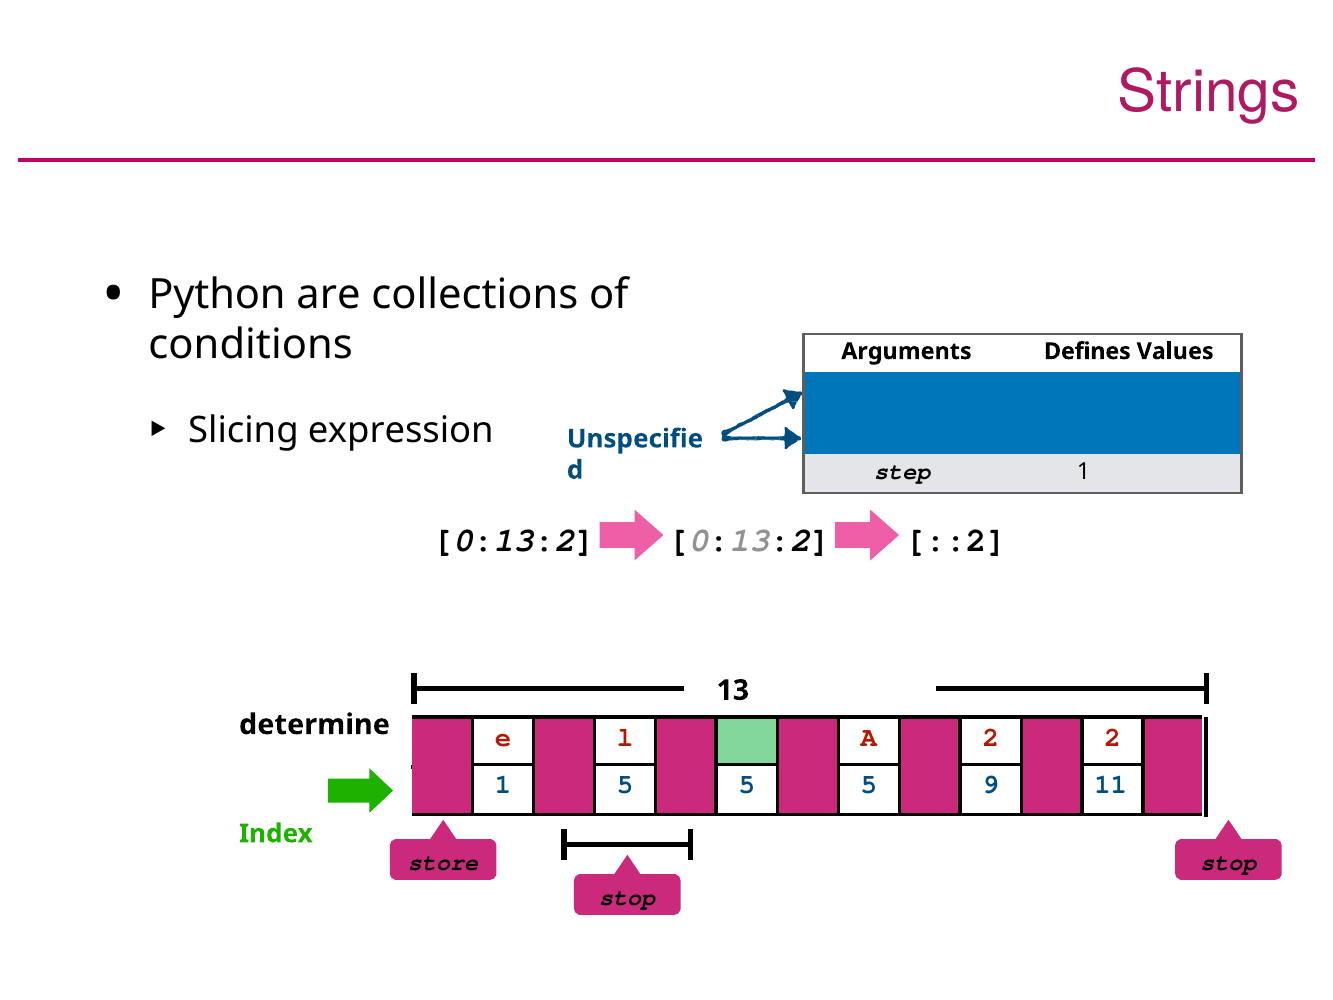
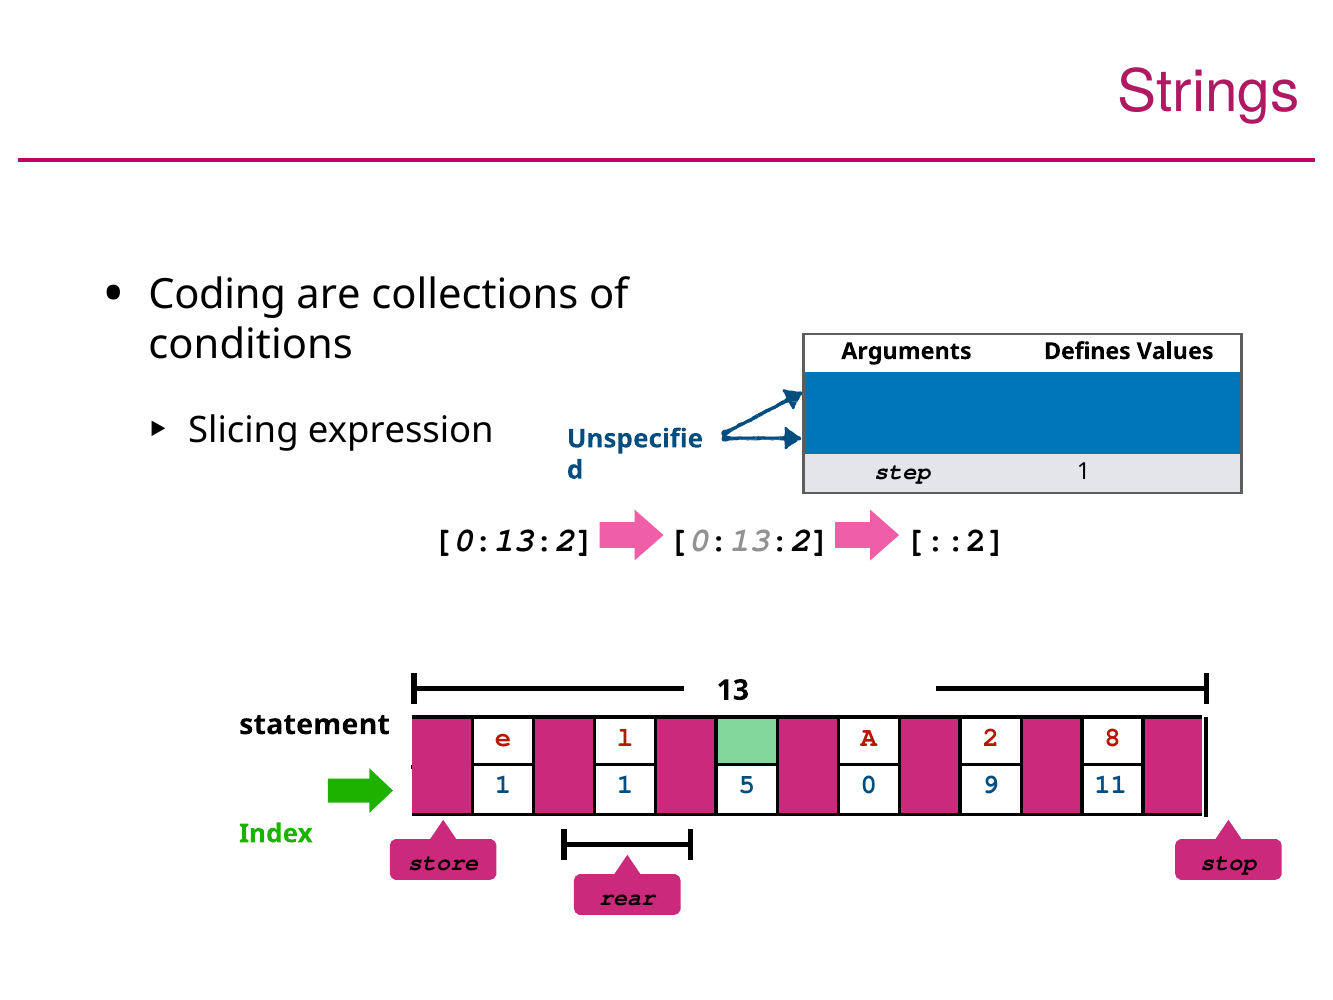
Python: Python -> Coding
determine: determine -> statement
2 2: 2 -> 8
1 5: 5 -> 1
5 at (869, 785): 5 -> 0
stop at (627, 897): stop -> rear
